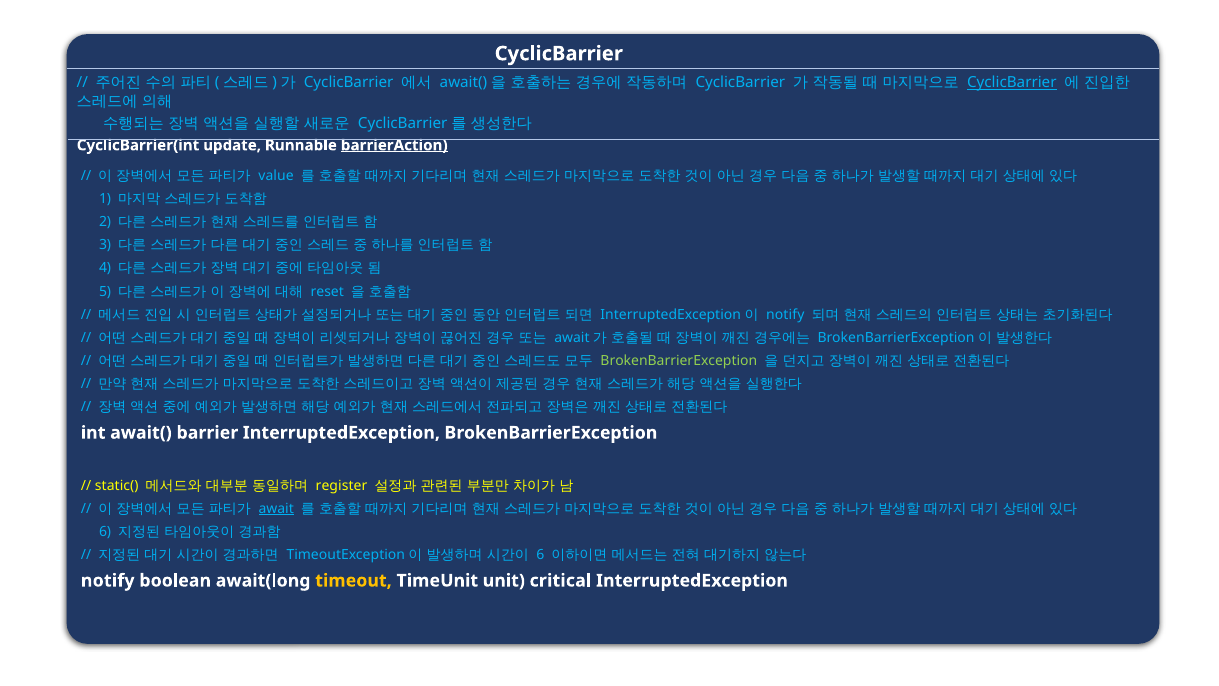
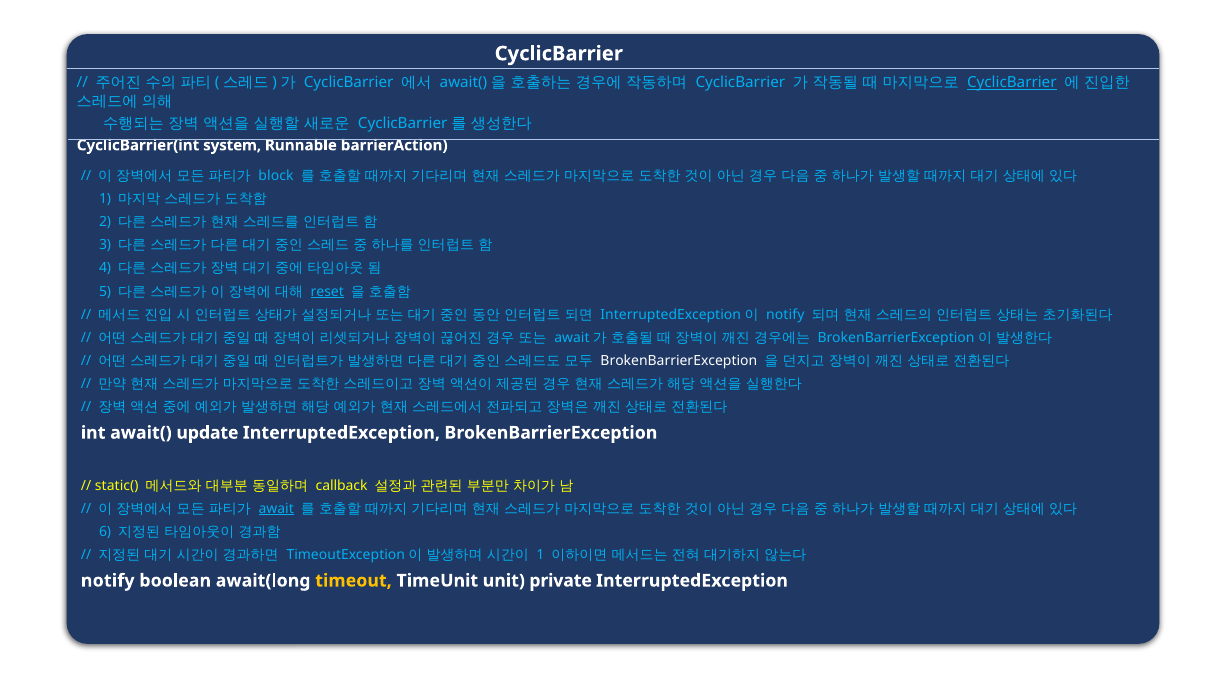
update: update -> system
barrierAction underline: present -> none
value: value -> block
reset underline: none -> present
BrokenBarrierException at (679, 361) colour: light green -> white
barrier: barrier -> update
register: register -> callback
6 at (540, 555): 6 -> 1
critical: critical -> private
